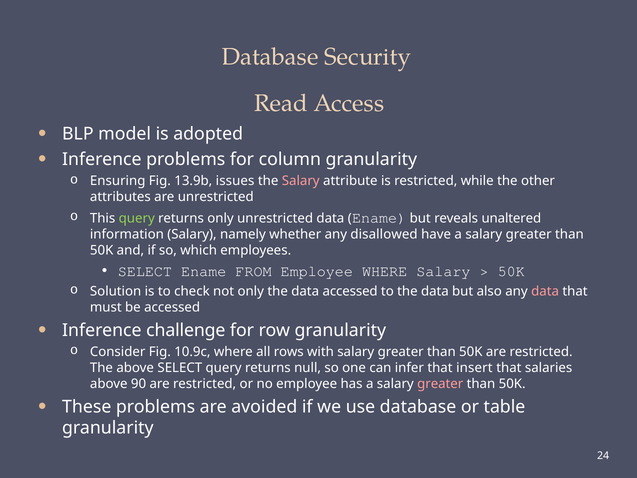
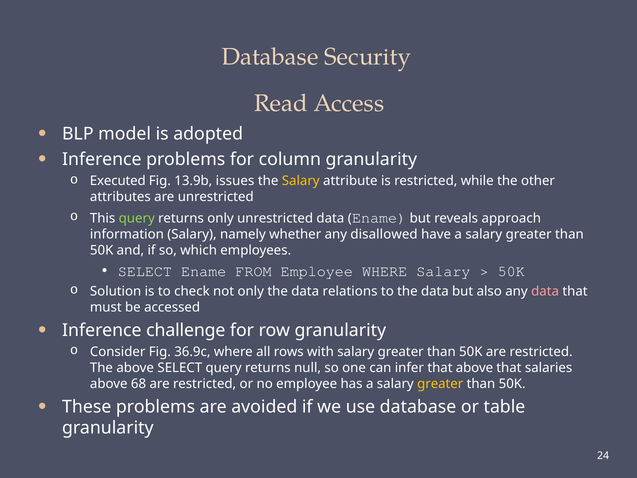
Ensuring: Ensuring -> Executed
Salary at (301, 181) colour: pink -> yellow
unaltered: unaltered -> approach
data accessed: accessed -> relations
10.9c: 10.9c -> 36.9c
that insert: insert -> above
90: 90 -> 68
greater at (440, 383) colour: pink -> yellow
